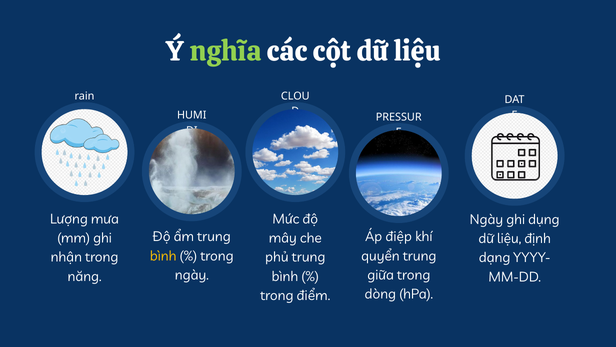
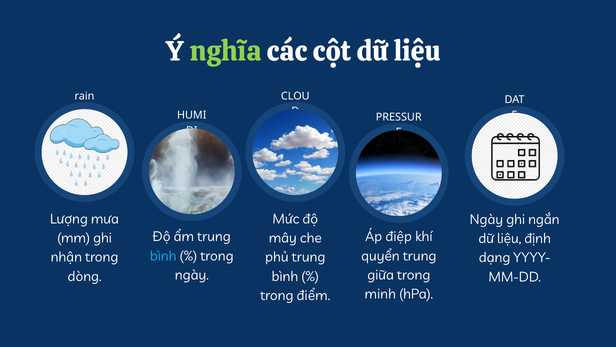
dụng: dụng -> ngắn
bình at (163, 256) colour: yellow -> light blue
năng: năng -> dòng
dòng: dòng -> minh
